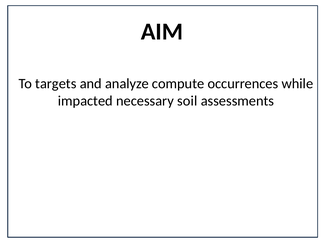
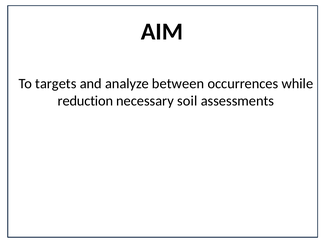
compute: compute -> between
impacted: impacted -> reduction
